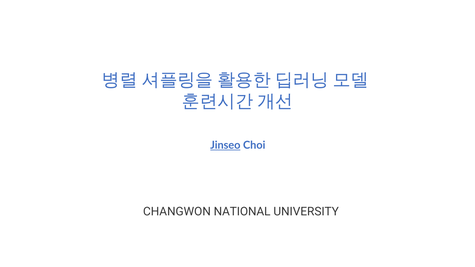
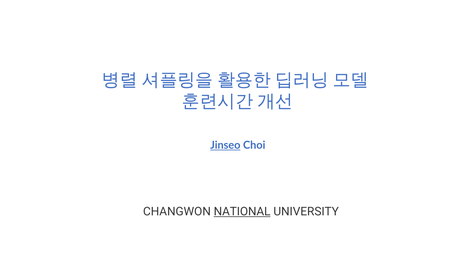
NATIONAL underline: none -> present
